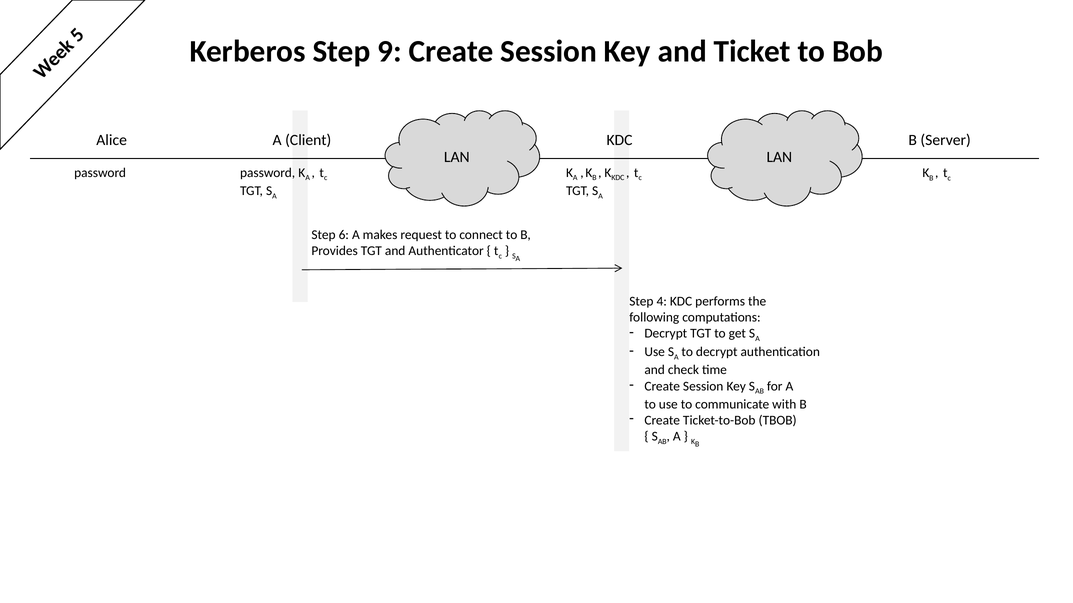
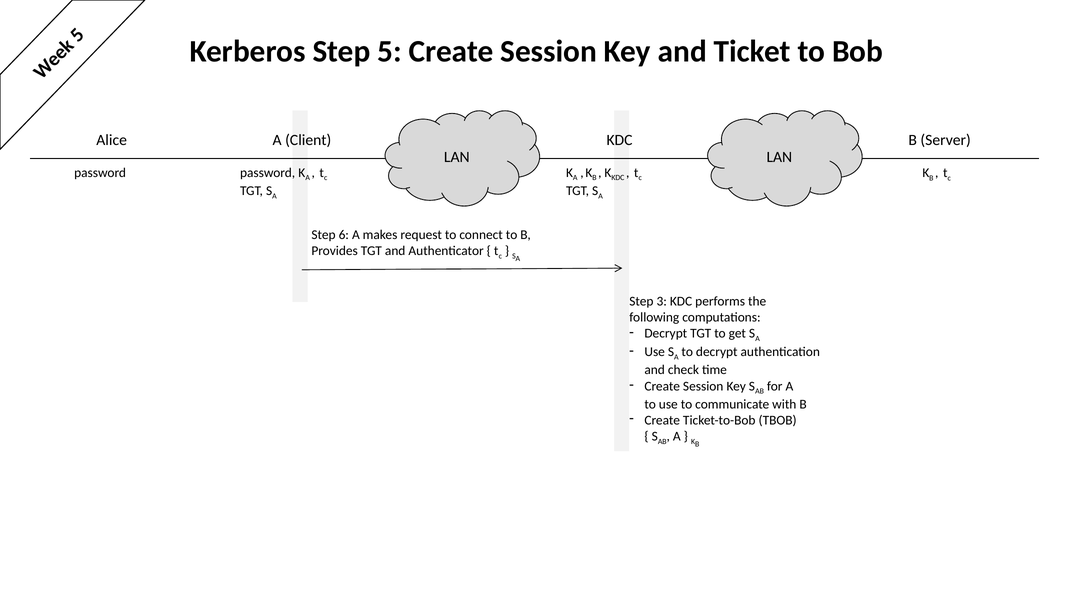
Step 9: 9 -> 5
4: 4 -> 3
